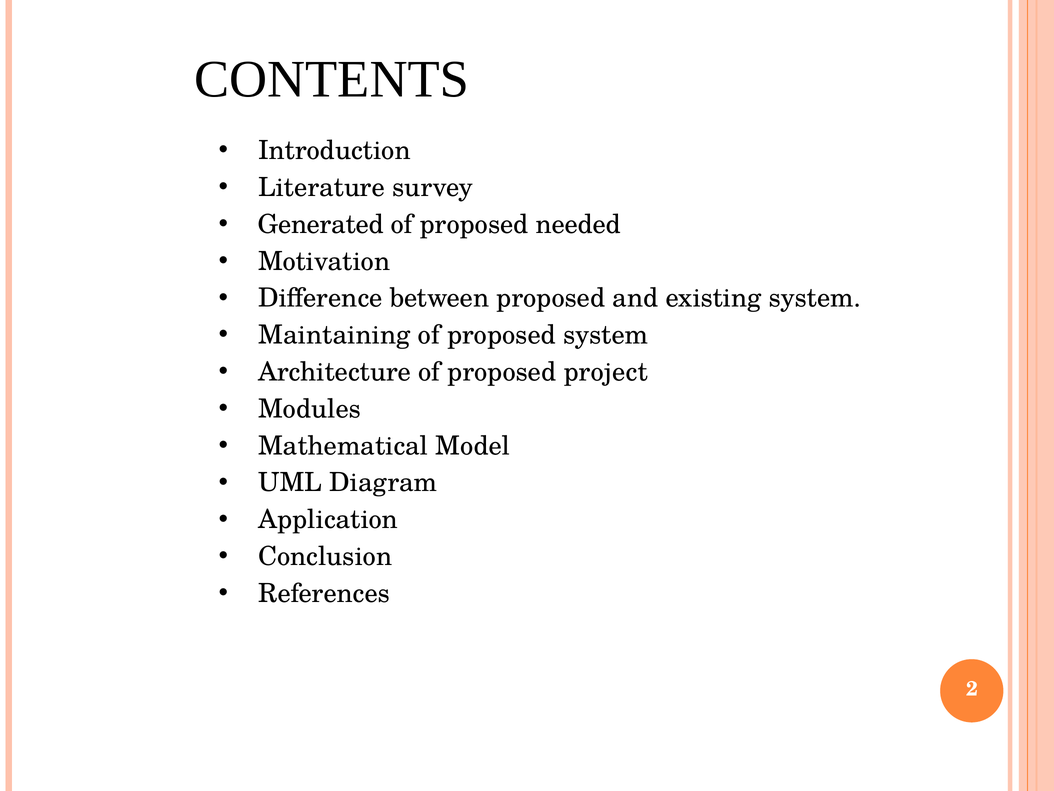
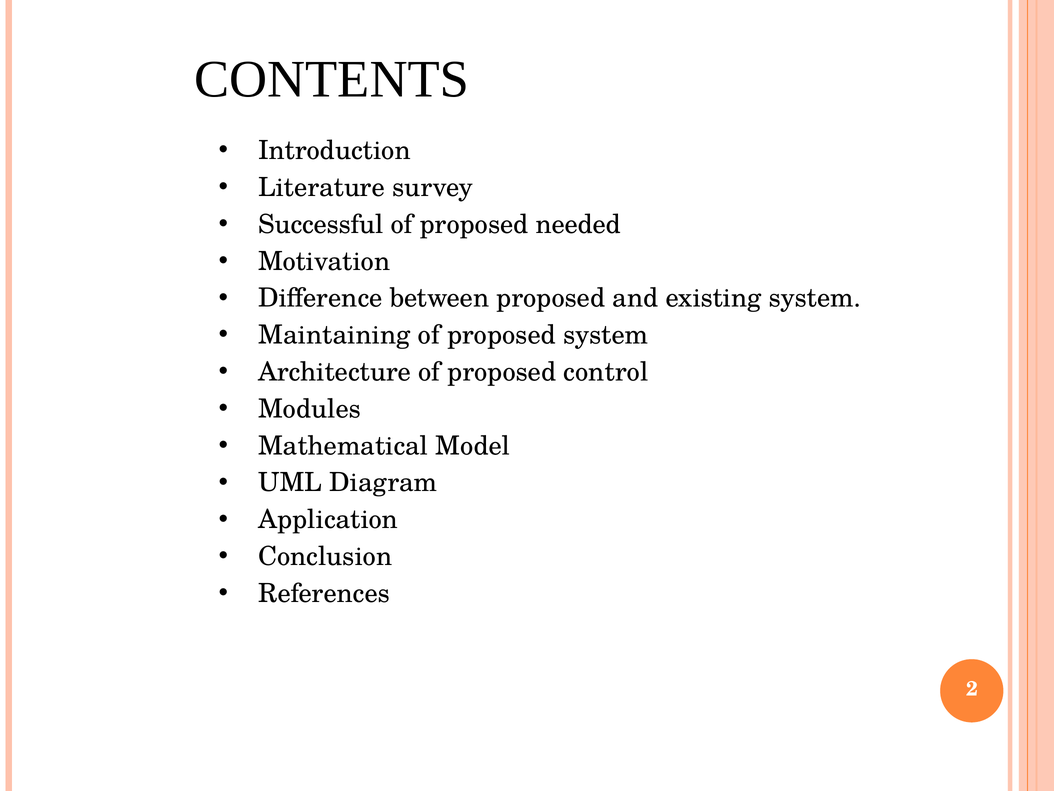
Generated: Generated -> Successful
project: project -> control
